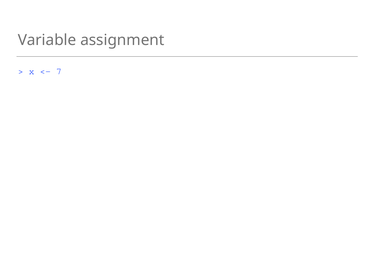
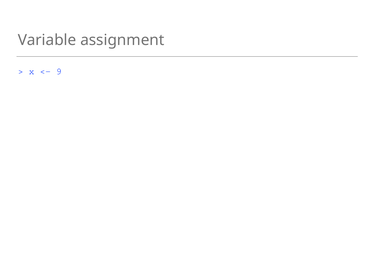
7: 7 -> 9
